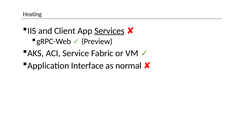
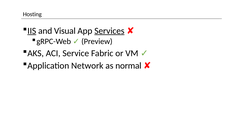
IIS underline: none -> present
Client: Client -> Visual
Interface: Interface -> Network
